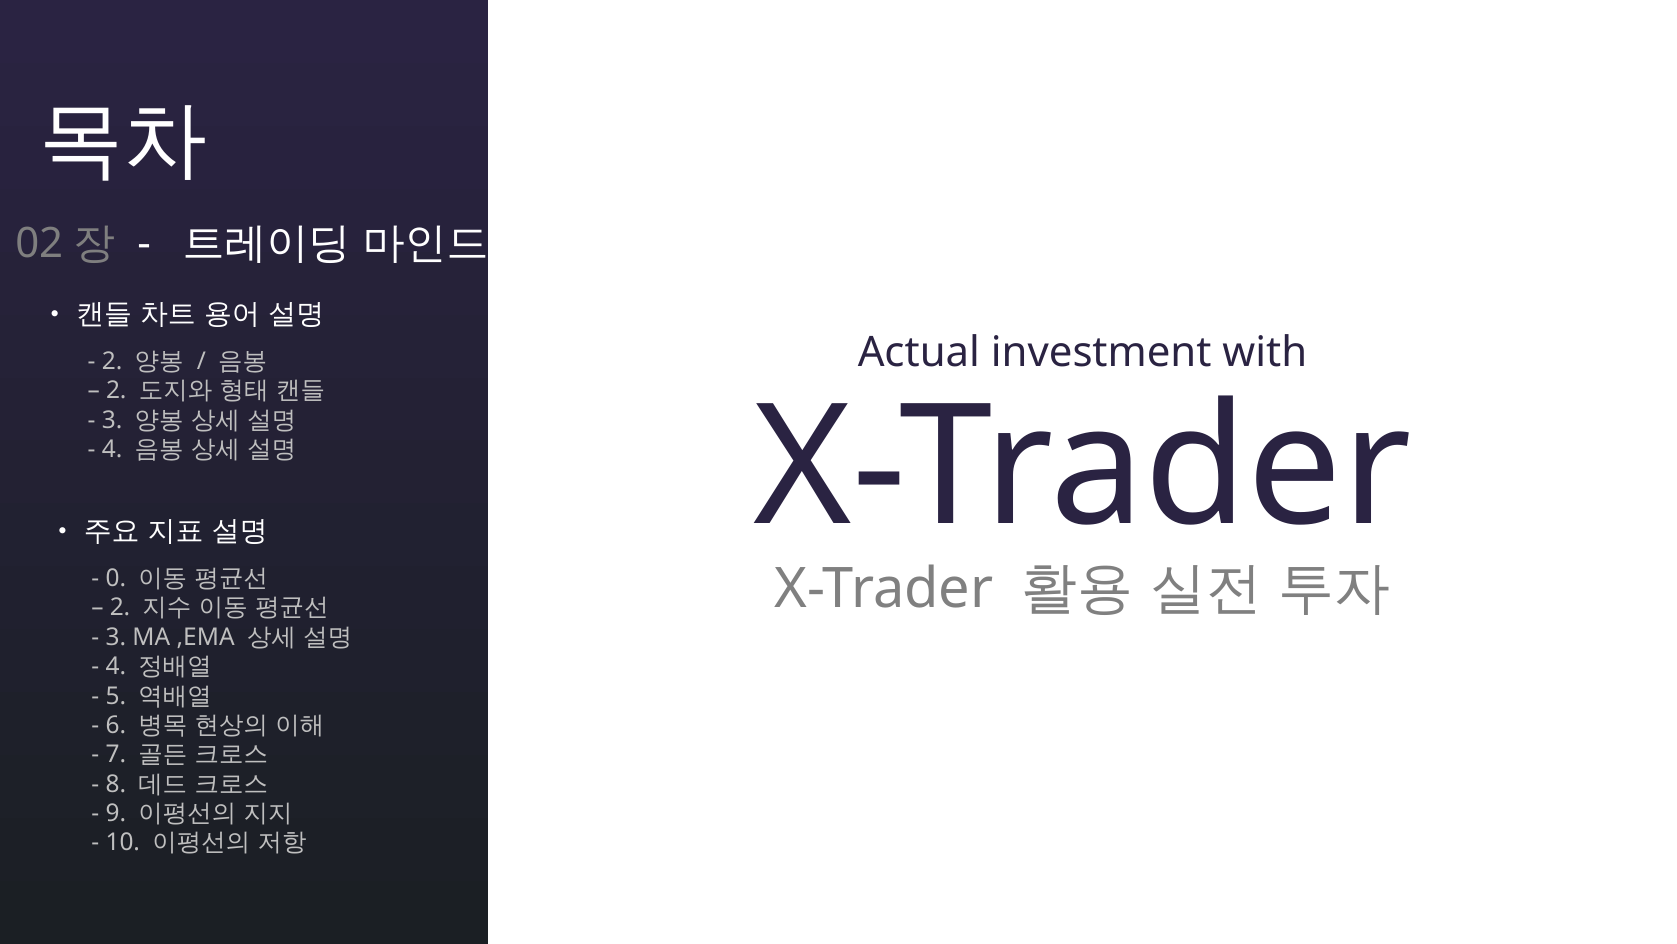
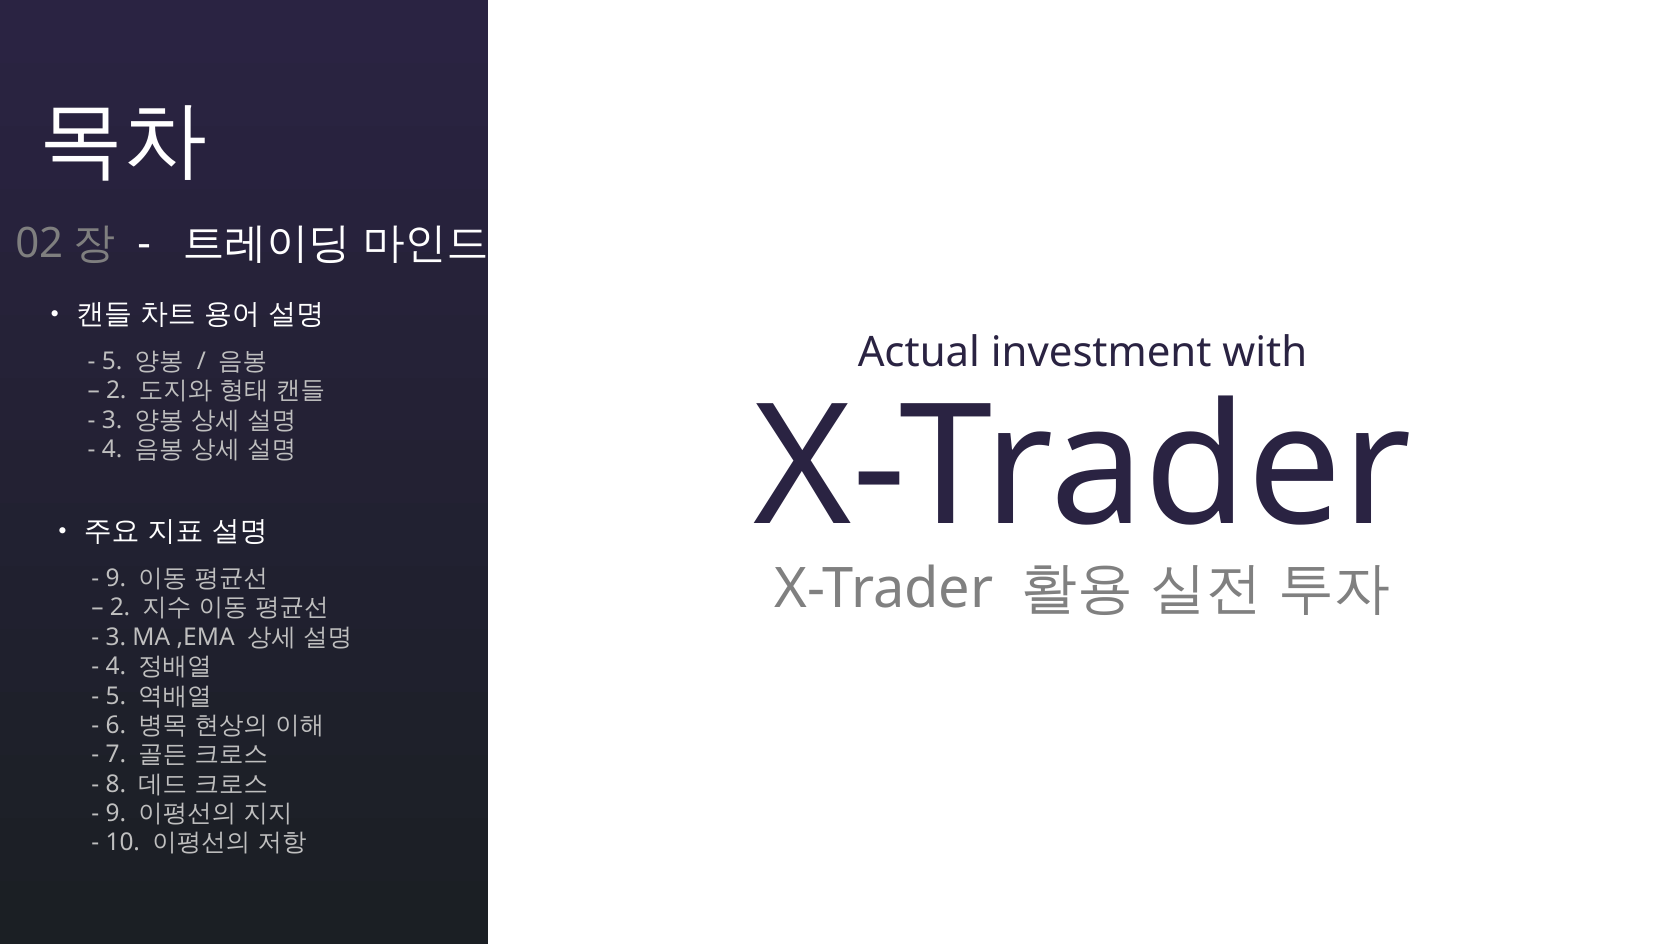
2 at (112, 361): 2 -> 5
0 at (116, 578): 0 -> 9
